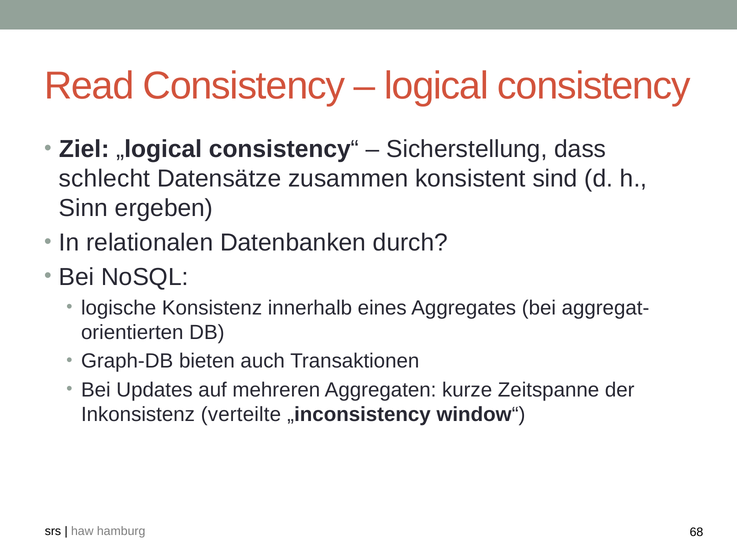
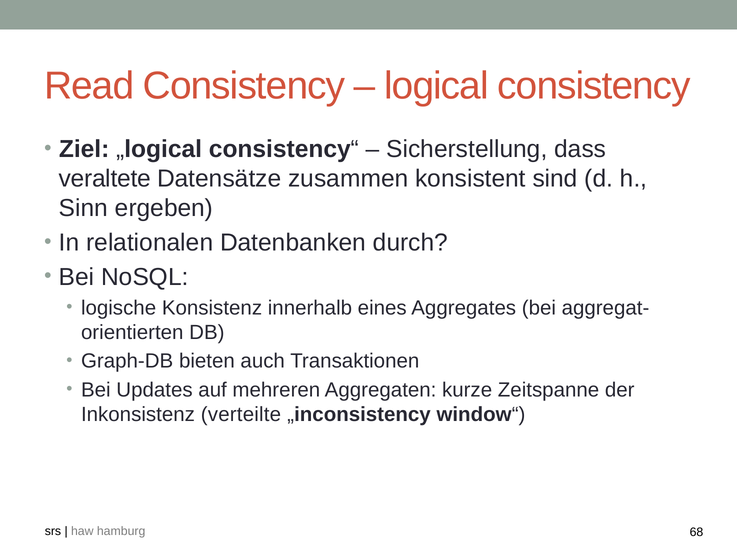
schlecht: schlecht -> veraltete
